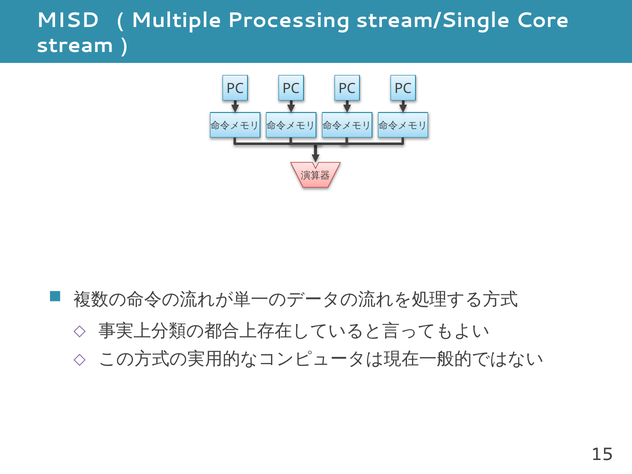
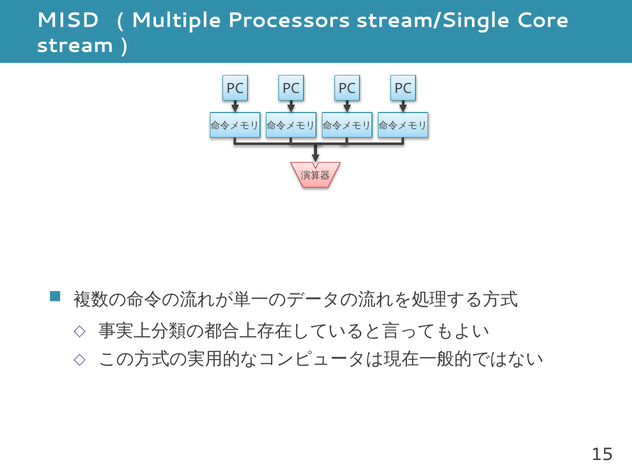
Processing: Processing -> Processors
